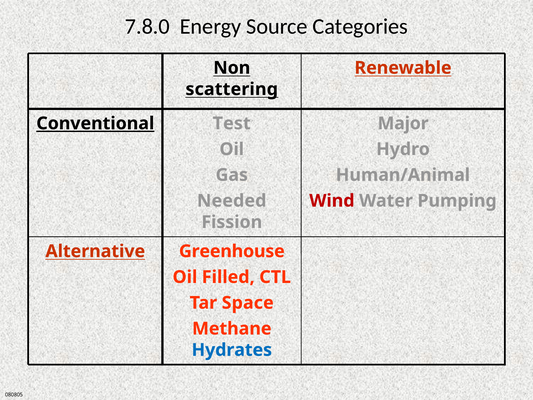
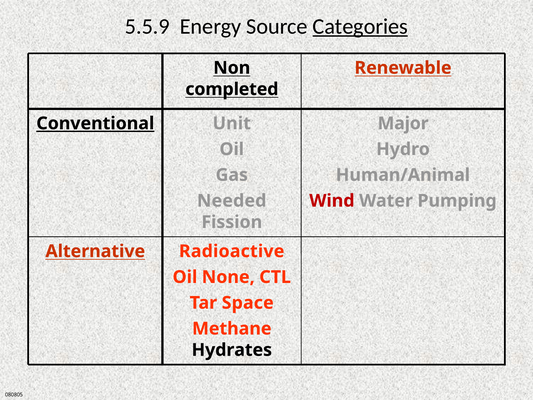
7.8.0: 7.8.0 -> 5.5.9
Categories underline: none -> present
scattering: scattering -> completed
Test: Test -> Unit
Greenhouse: Greenhouse -> Radioactive
Filled: Filled -> None
Hydrates colour: blue -> black
